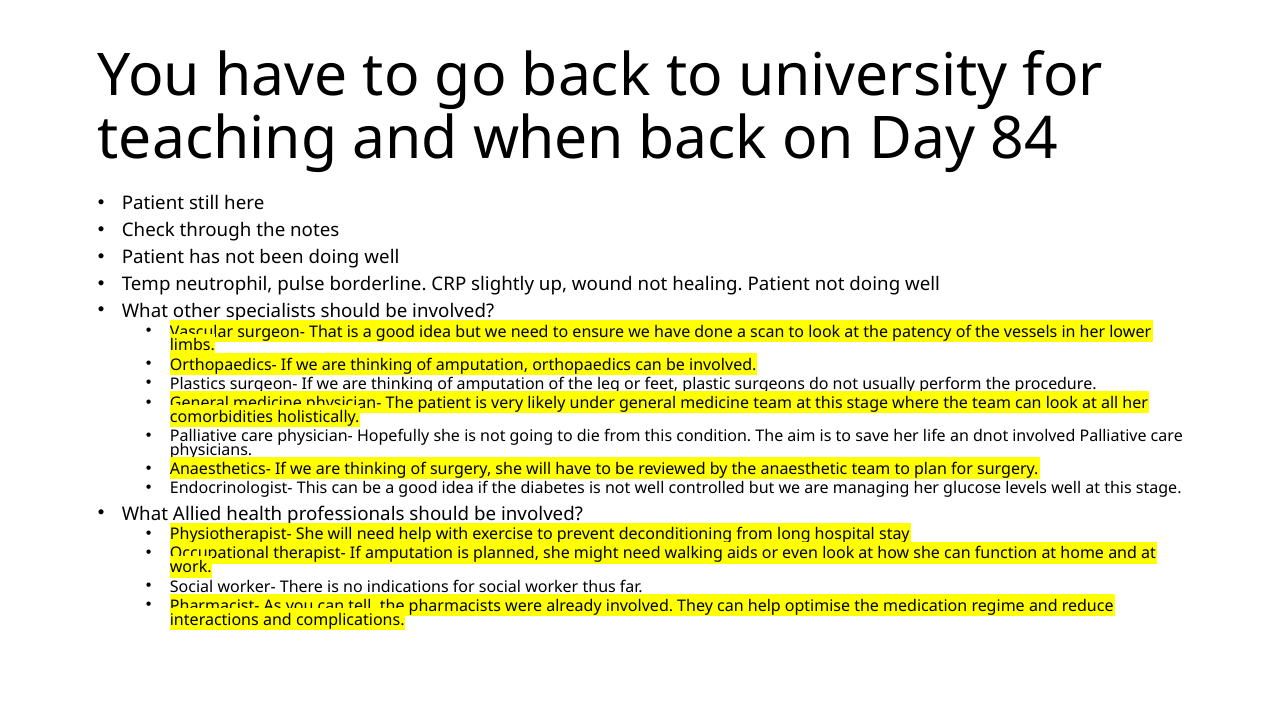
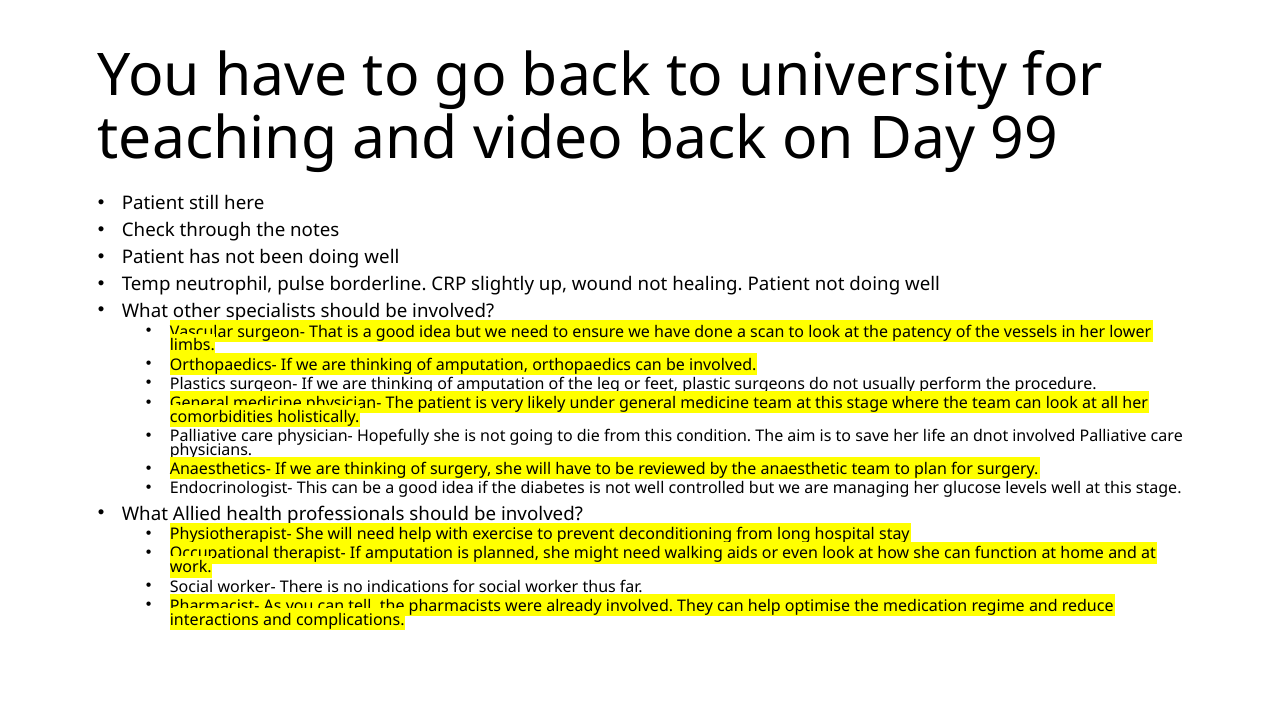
when: when -> video
84: 84 -> 99
